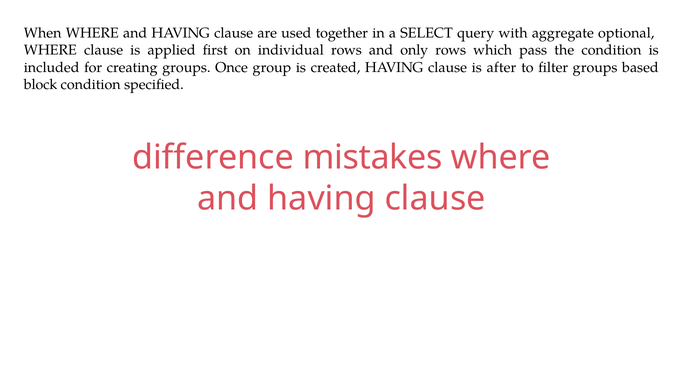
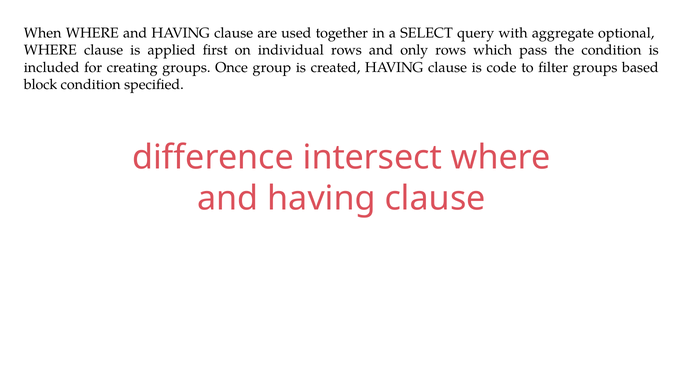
after: after -> code
mistakes: mistakes -> intersect
